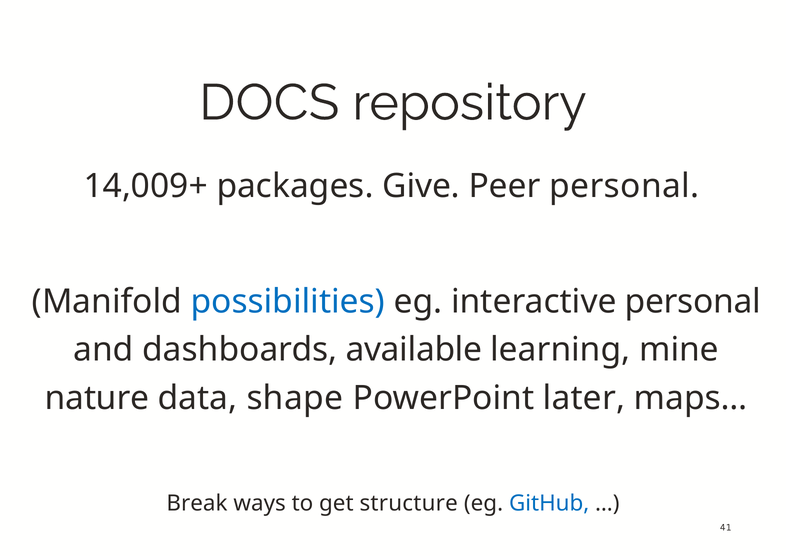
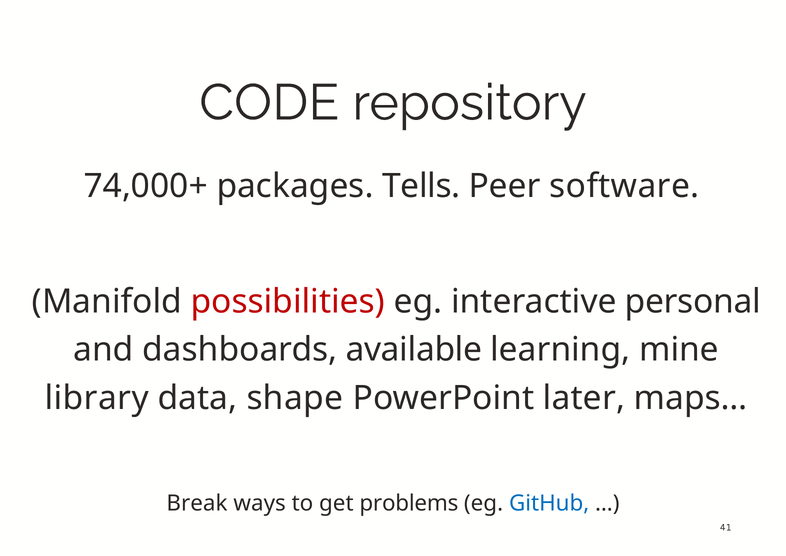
DOCS: DOCS -> CODE
14,009+: 14,009+ -> 74,000+
Give: Give -> Tells
Peer personal: personal -> software
possibilities colour: blue -> red
nature: nature -> library
structure: structure -> problems
